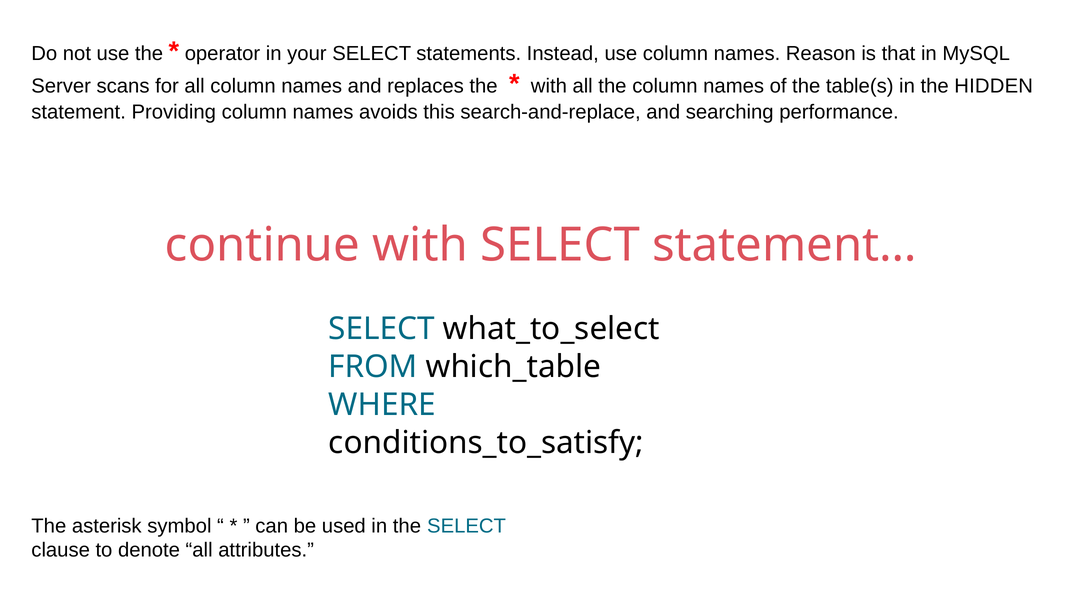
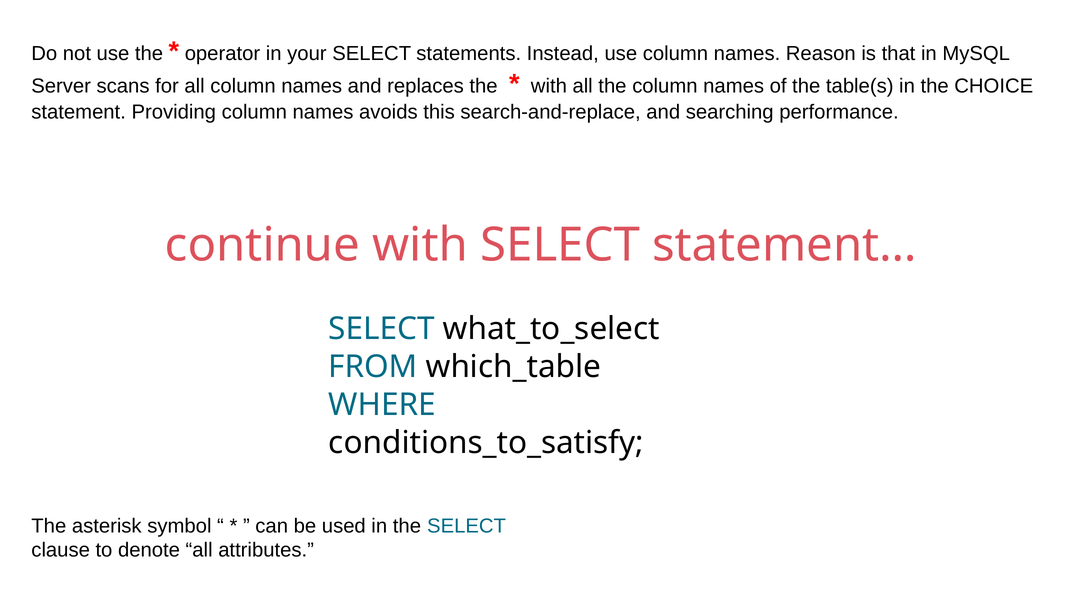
HIDDEN: HIDDEN -> CHOICE
